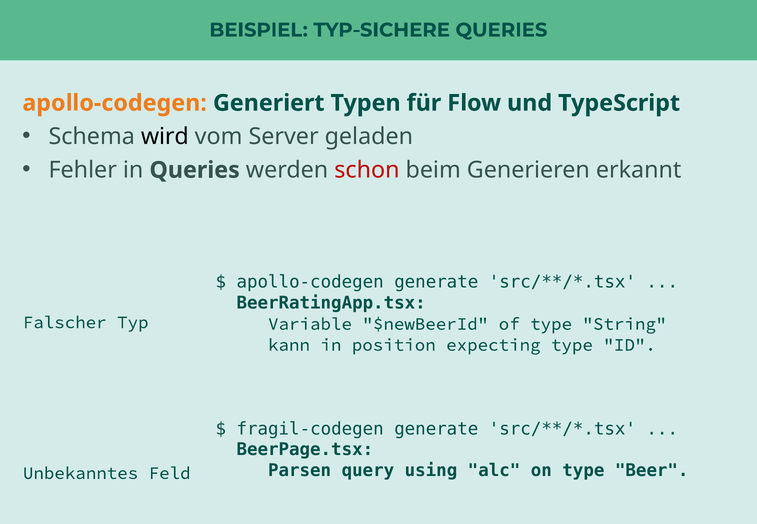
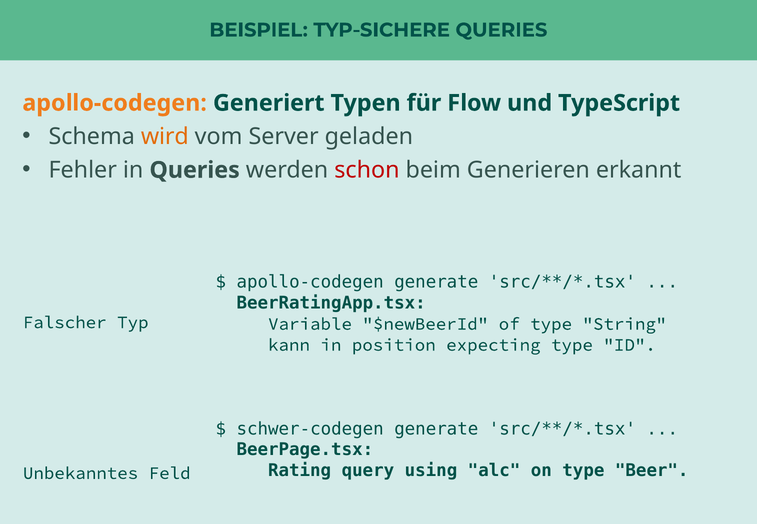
wird colour: black -> orange
fragil-codegen: fragil-codegen -> schwer-codegen
Parsen: Parsen -> Rating
